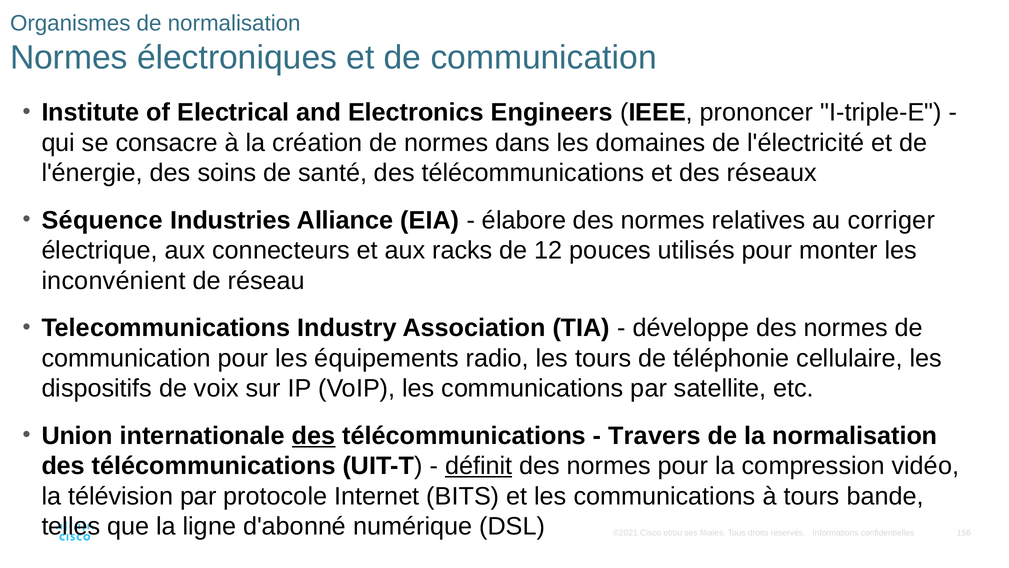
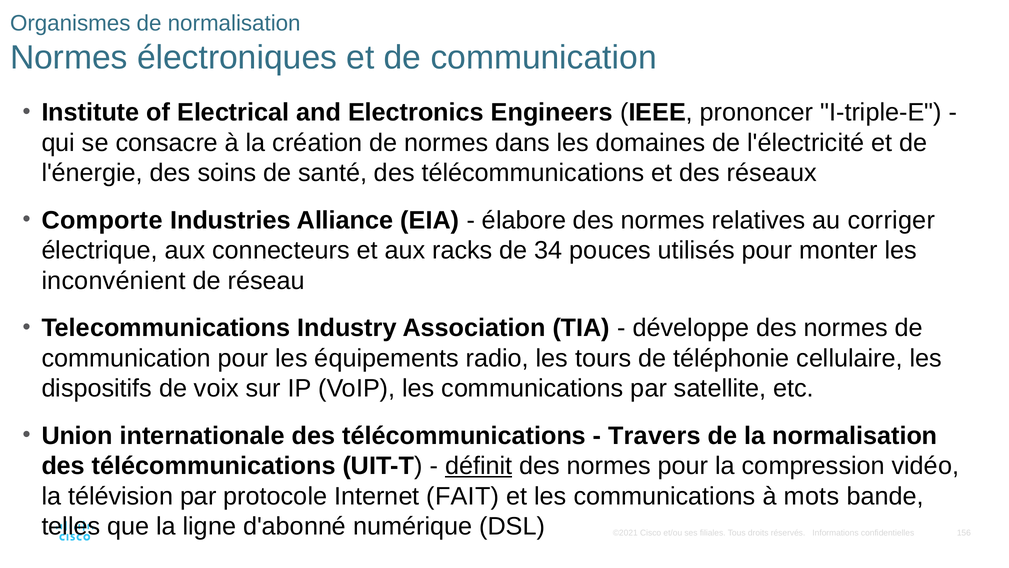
Séquence: Séquence -> Comporte
12: 12 -> 34
des at (314, 435) underline: present -> none
BITS: BITS -> FAIT
à tours: tours -> mots
